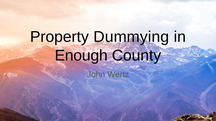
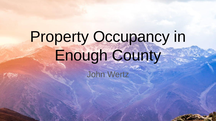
Dummying: Dummying -> Occupancy
